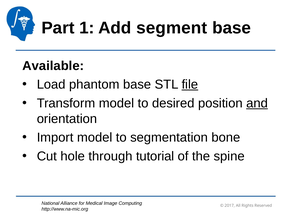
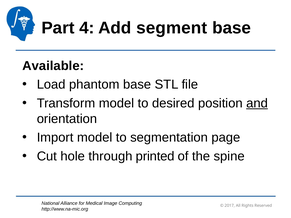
1: 1 -> 4
file underline: present -> none
bone: bone -> page
tutorial: tutorial -> printed
